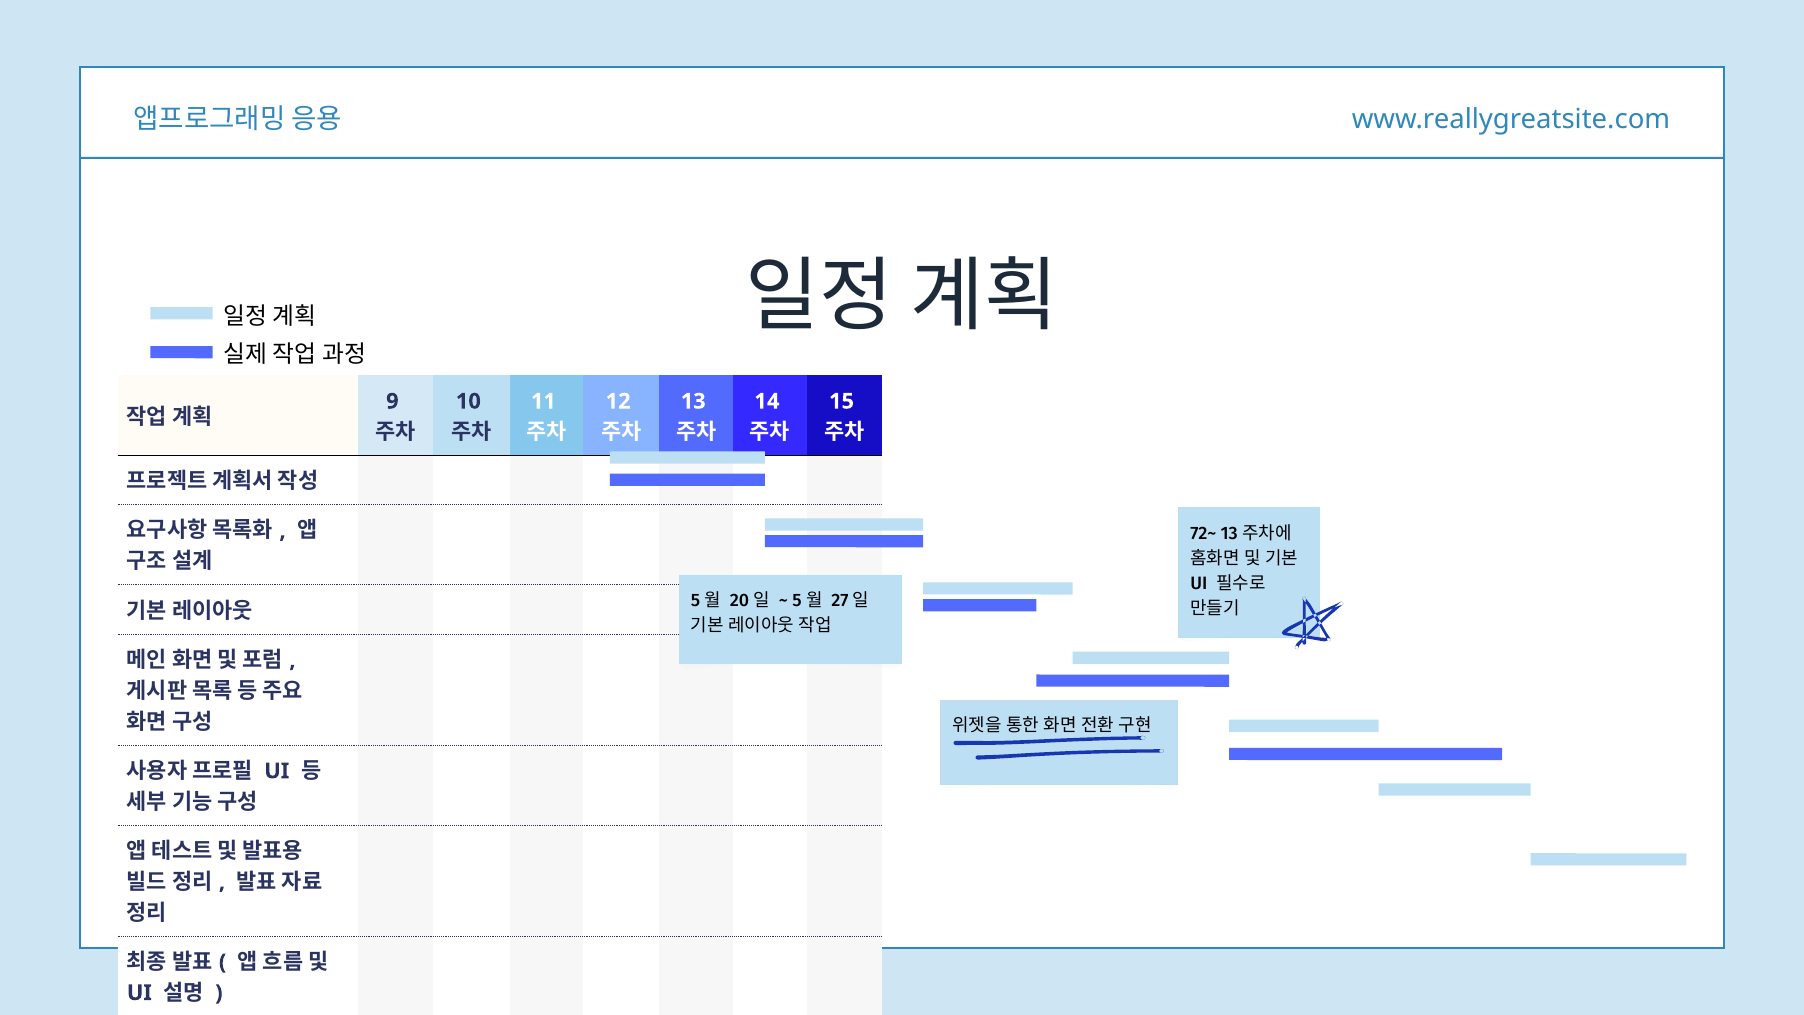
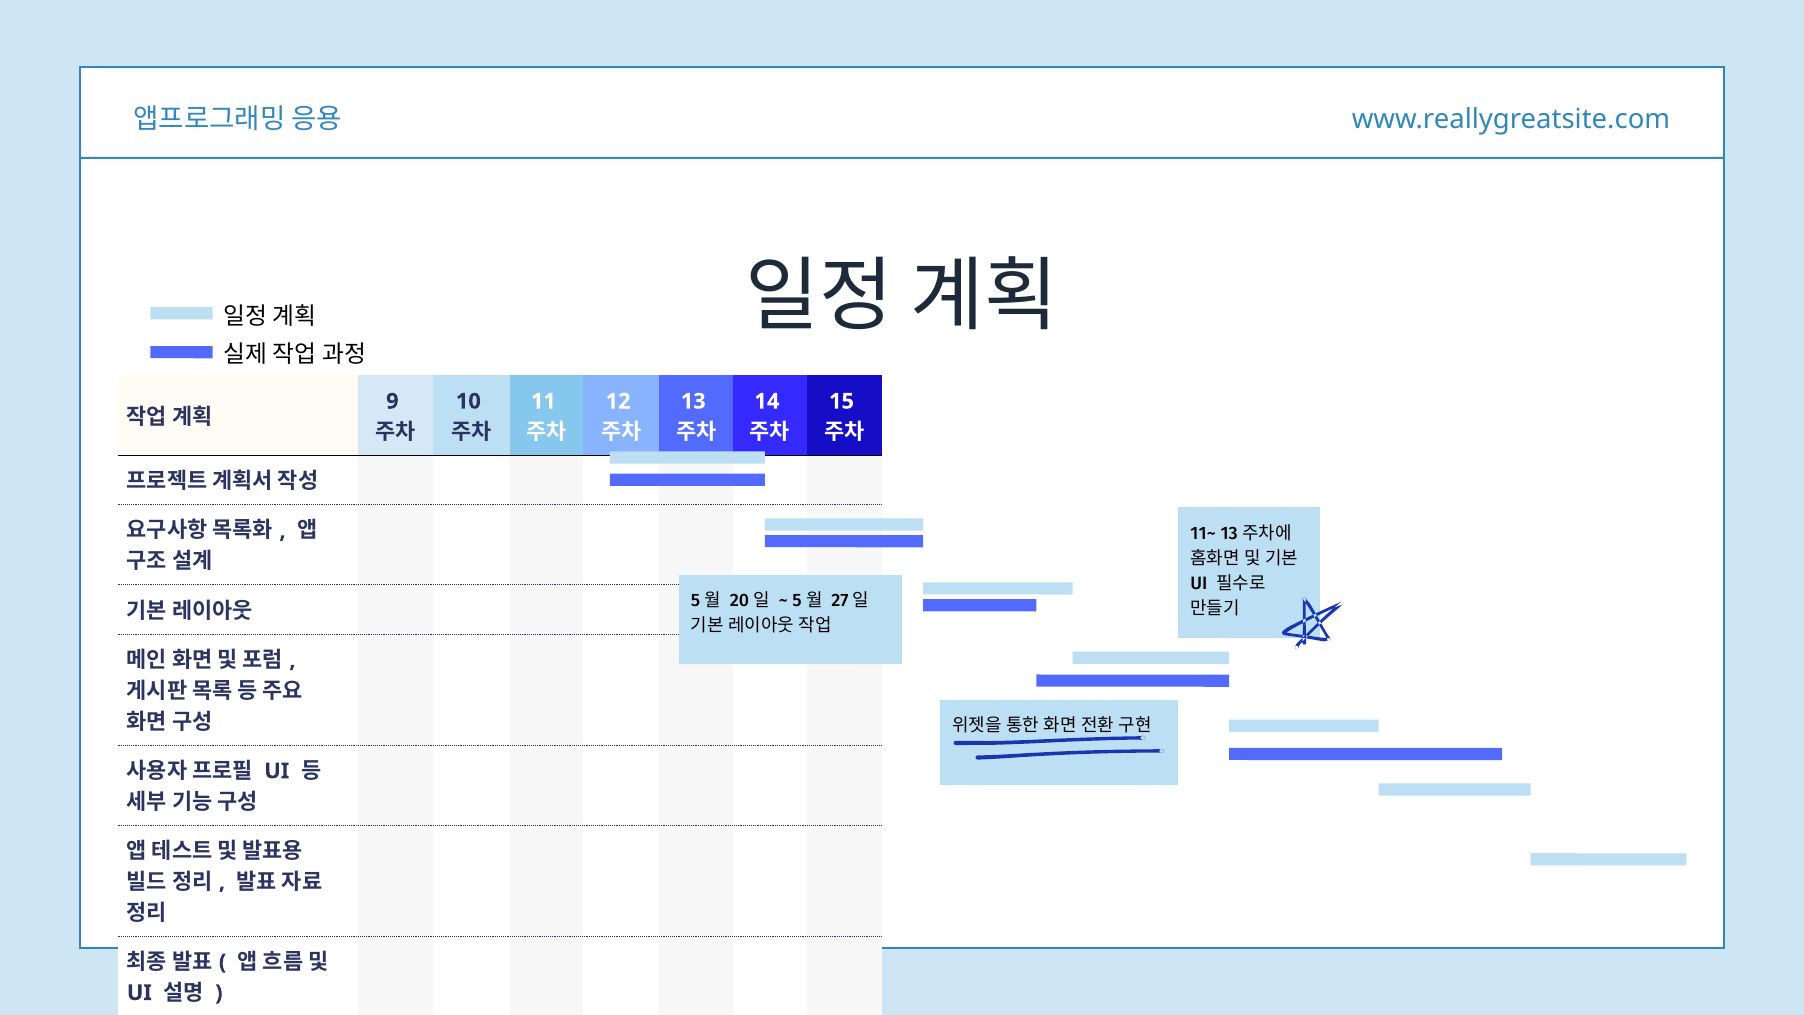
72~: 72~ -> 11~
